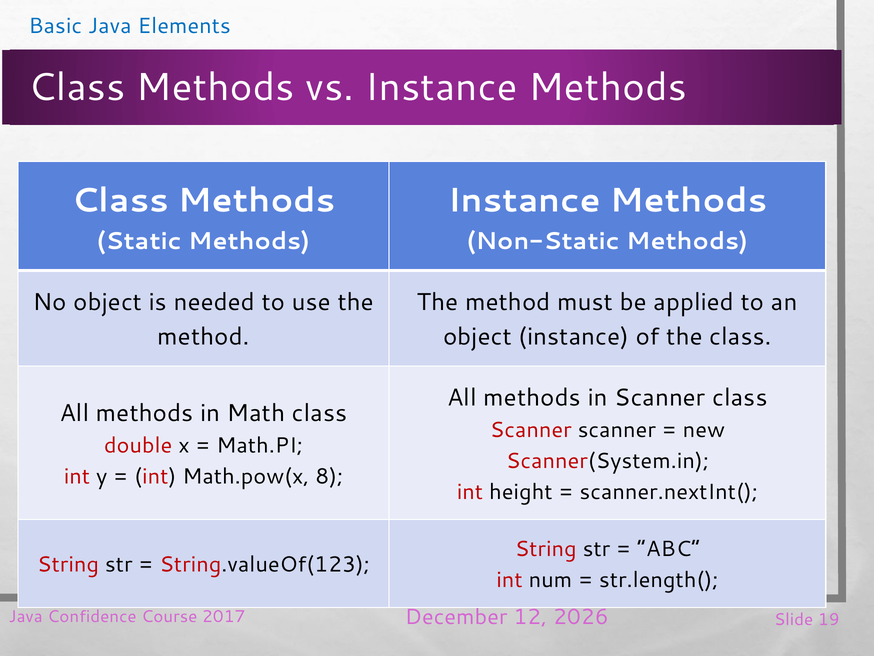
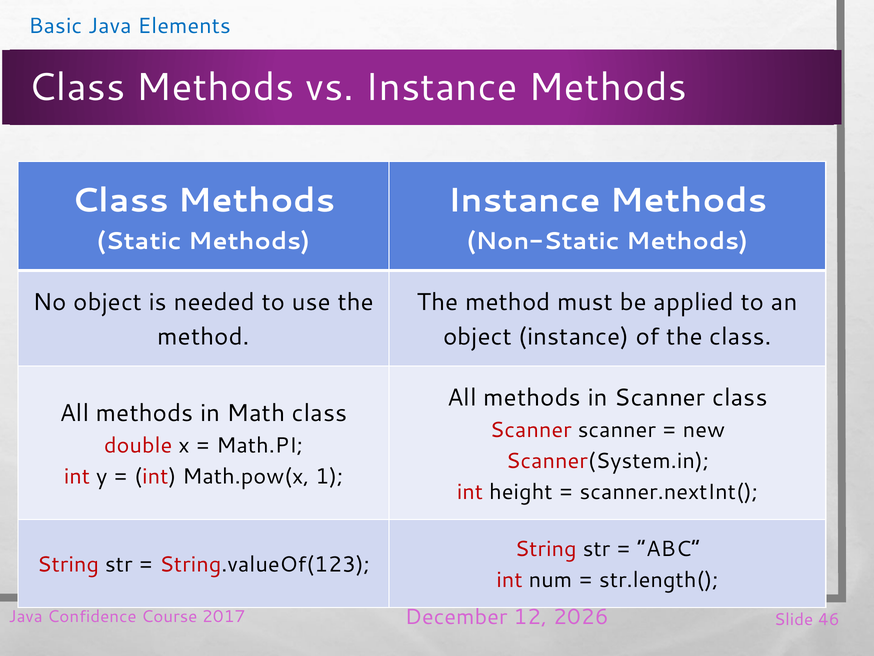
8: 8 -> 1
19: 19 -> 46
